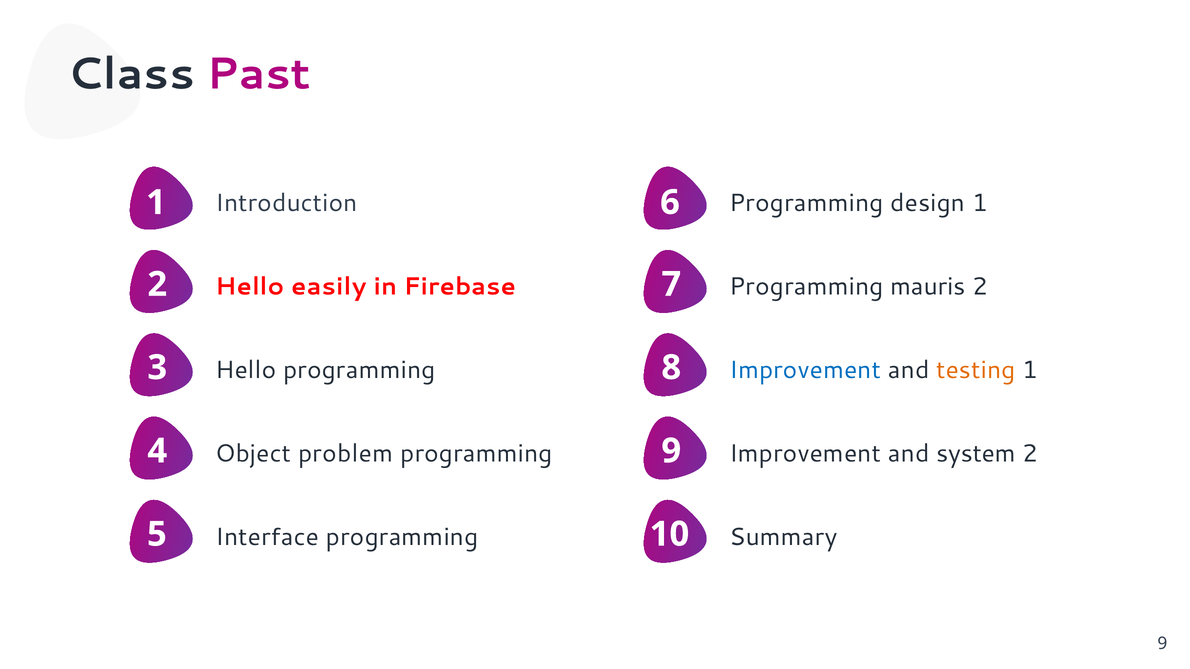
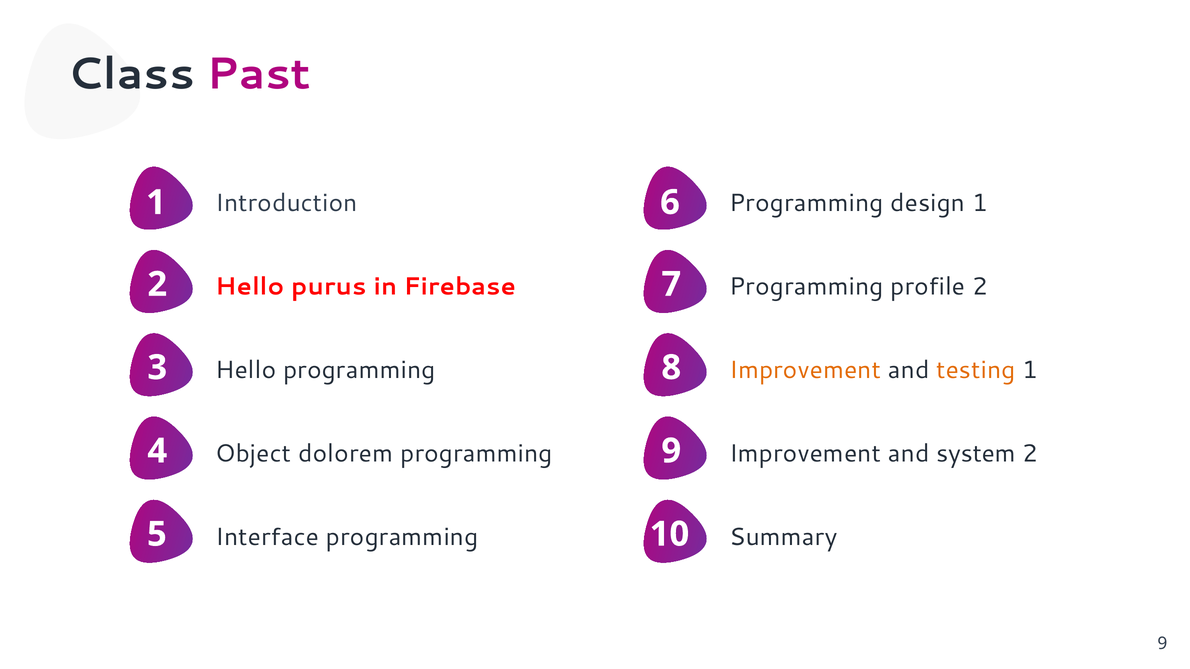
easily: easily -> purus
mauris: mauris -> profile
Improvement at (805, 370) colour: blue -> orange
problem: problem -> dolorem
